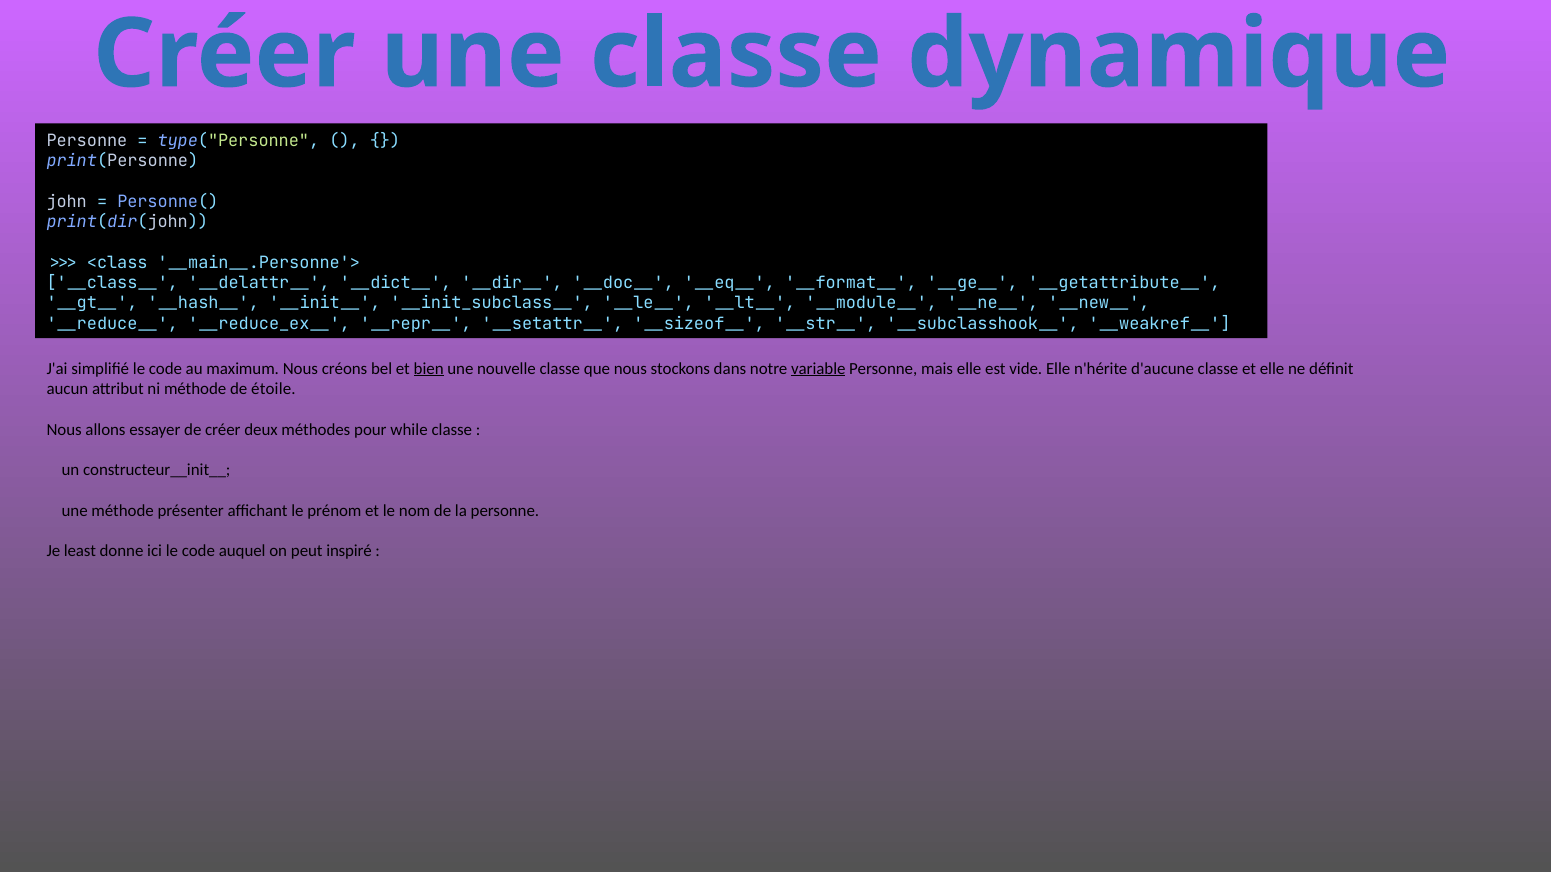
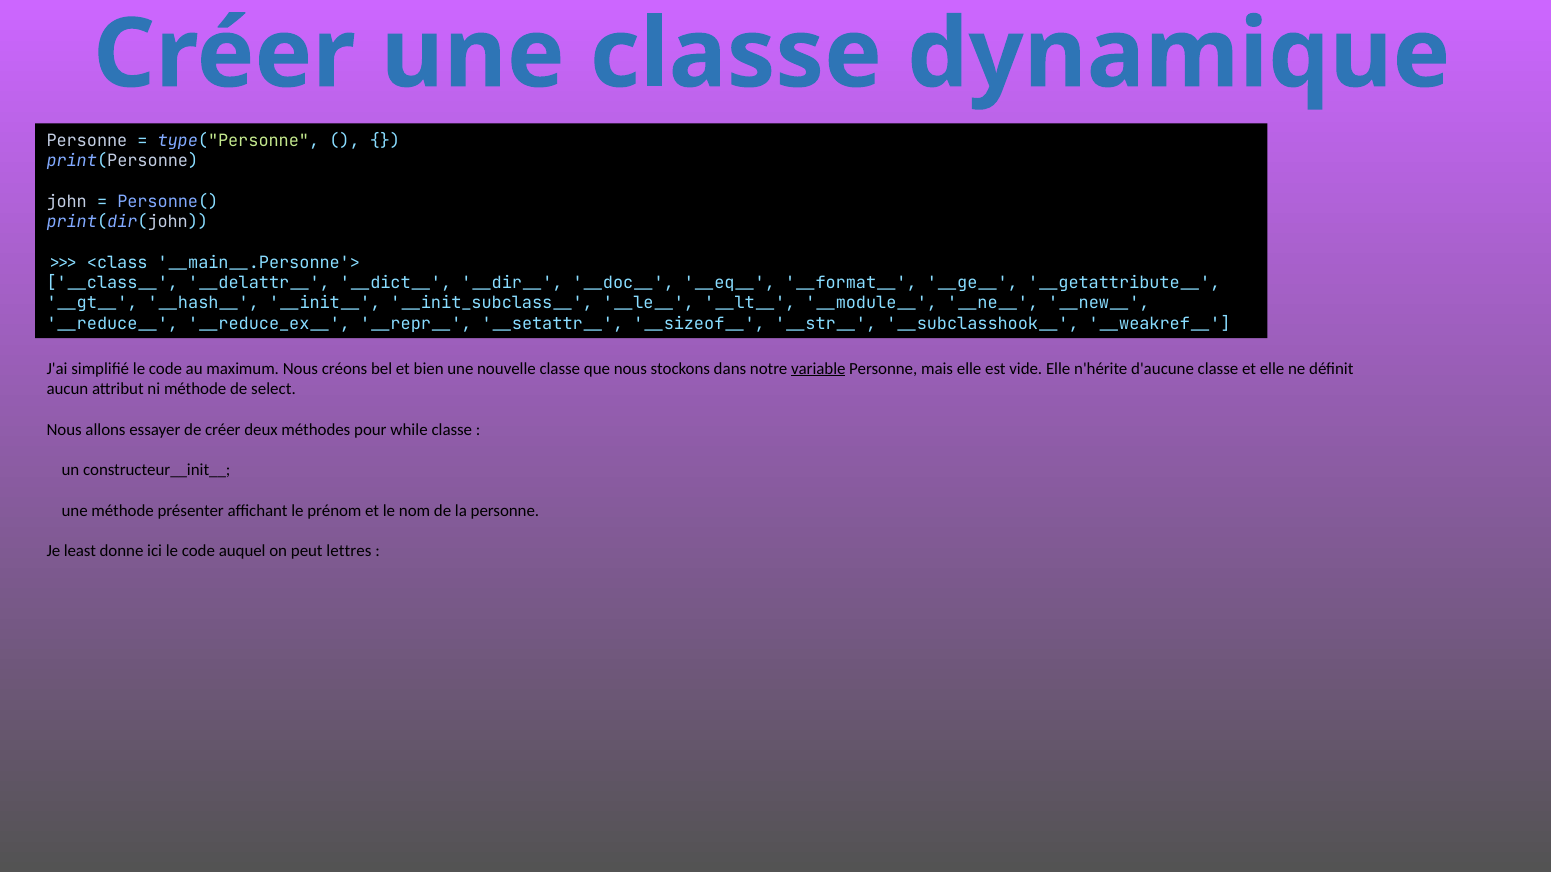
bien underline: present -> none
étoile: étoile -> select
inspiré: inspiré -> lettres
